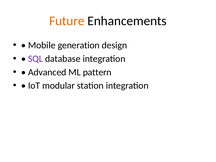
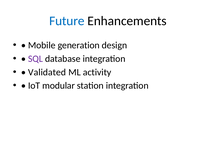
Future colour: orange -> blue
Advanced: Advanced -> Validated
pattern: pattern -> activity
